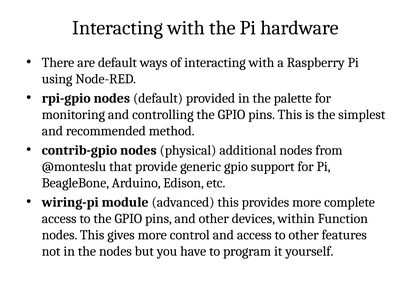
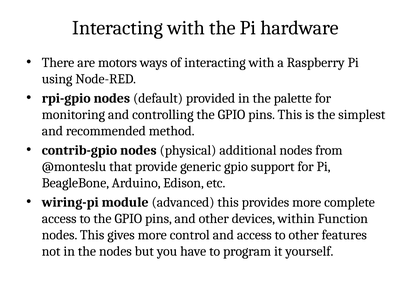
are default: default -> motors
